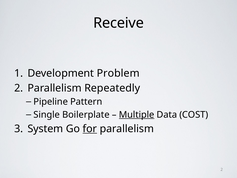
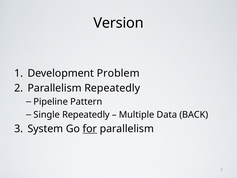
Receive: Receive -> Version
Single Boilerplate: Boilerplate -> Repeatedly
Multiple underline: present -> none
COST: COST -> BACK
